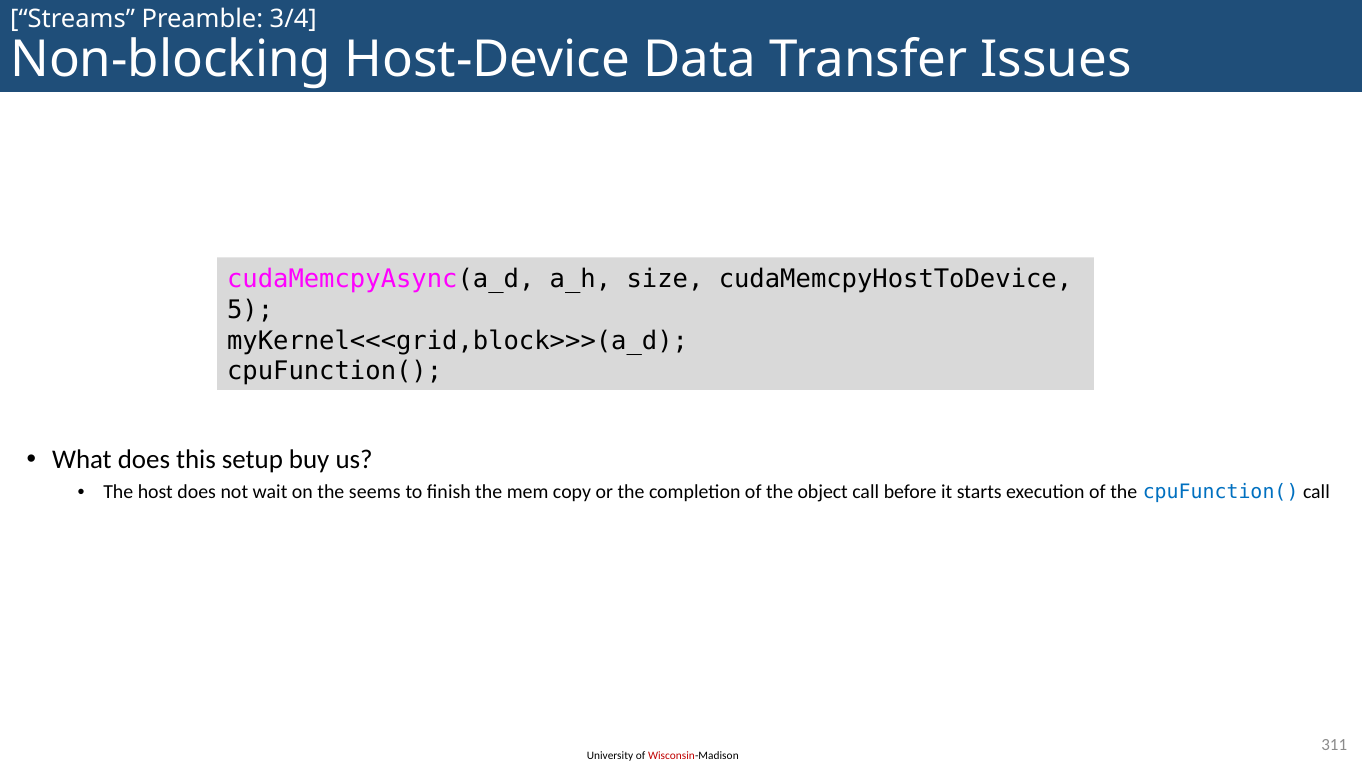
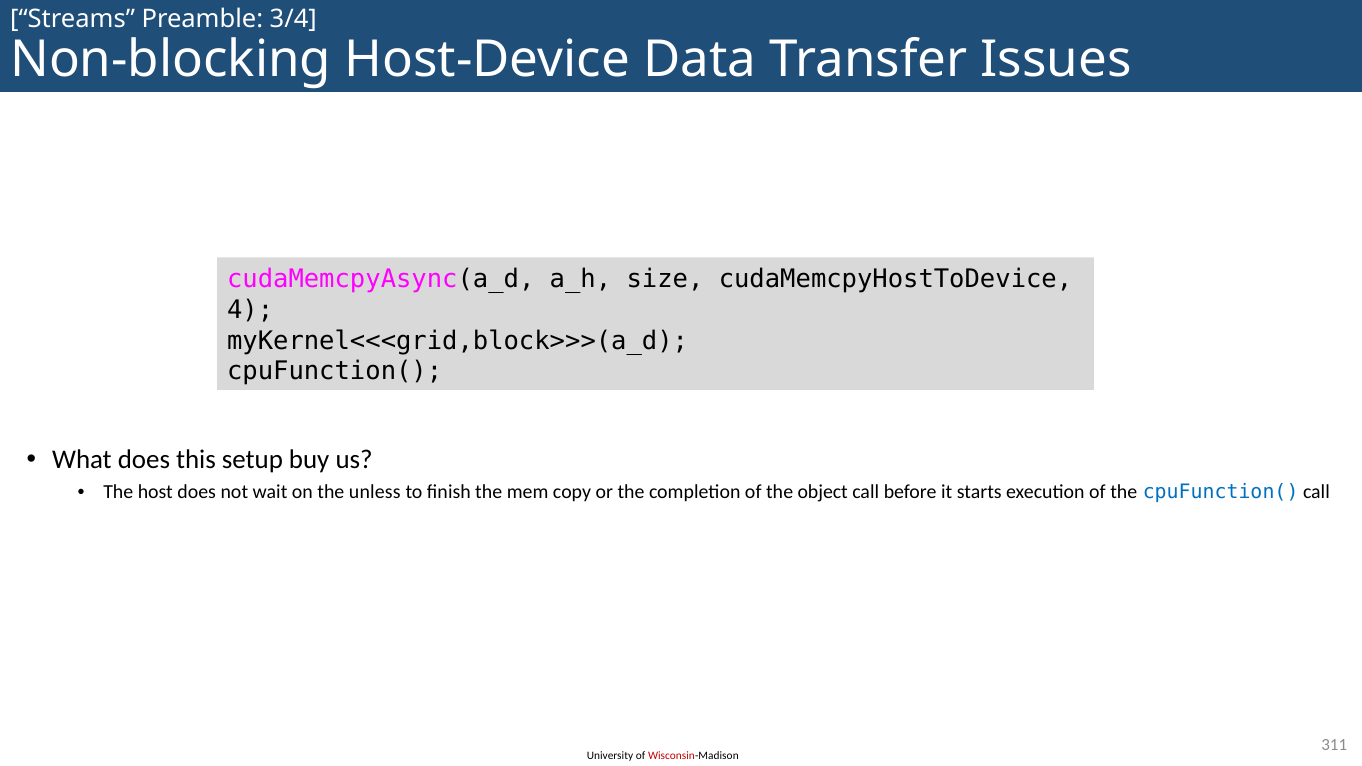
5: 5 -> 4
seems: seems -> unless
